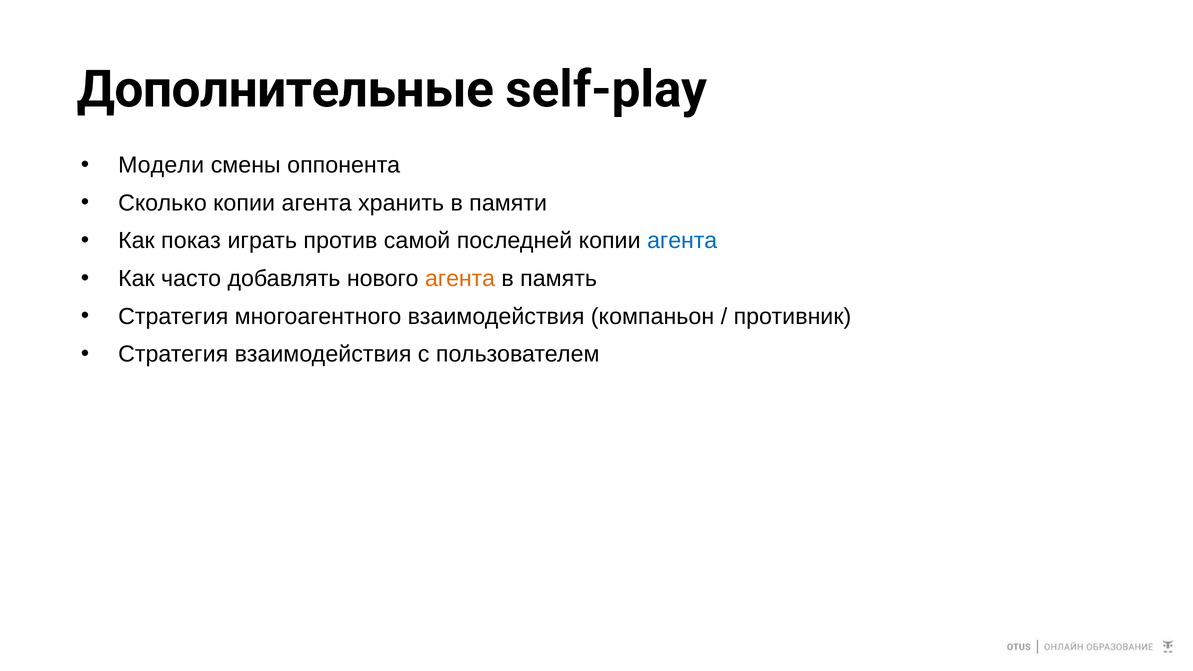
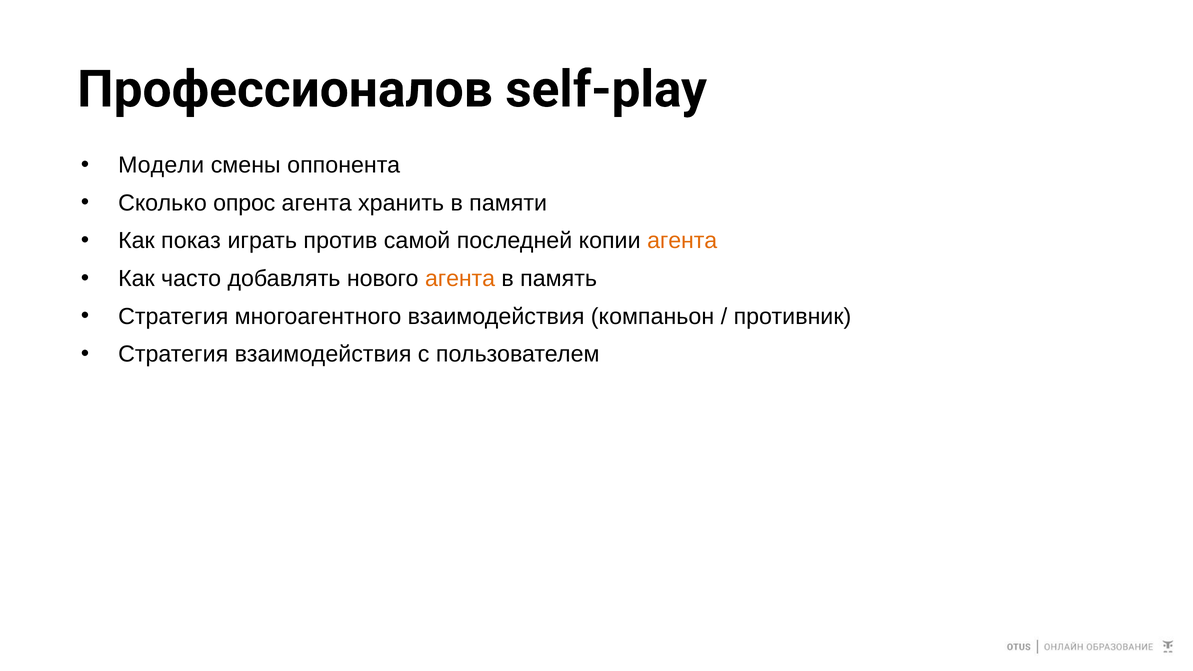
Дополнительные: Дополнительные -> Профессионалов
Сколько копии: копии -> опрос
агента at (682, 241) colour: blue -> orange
